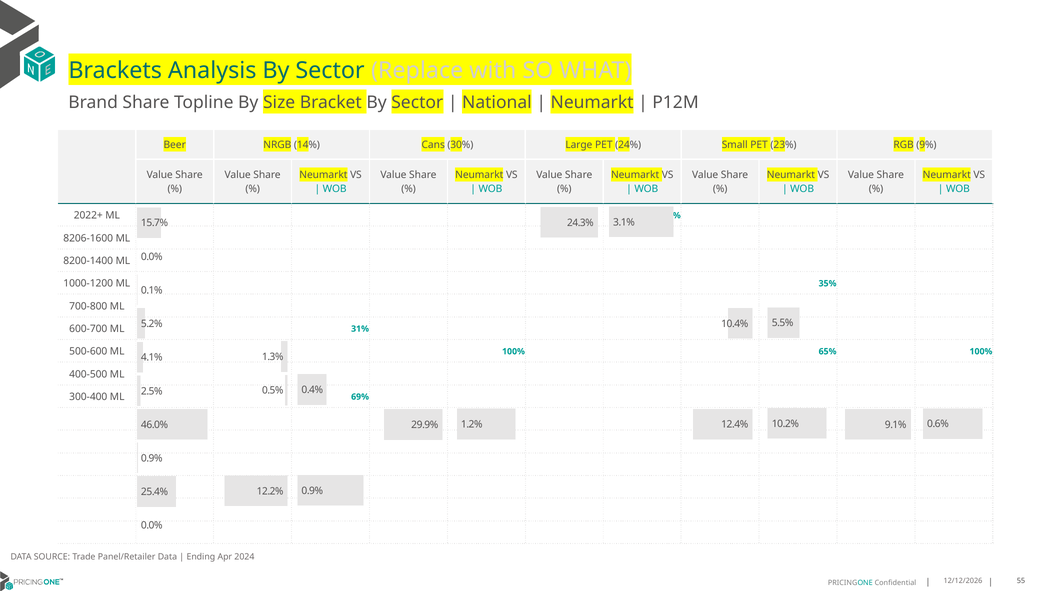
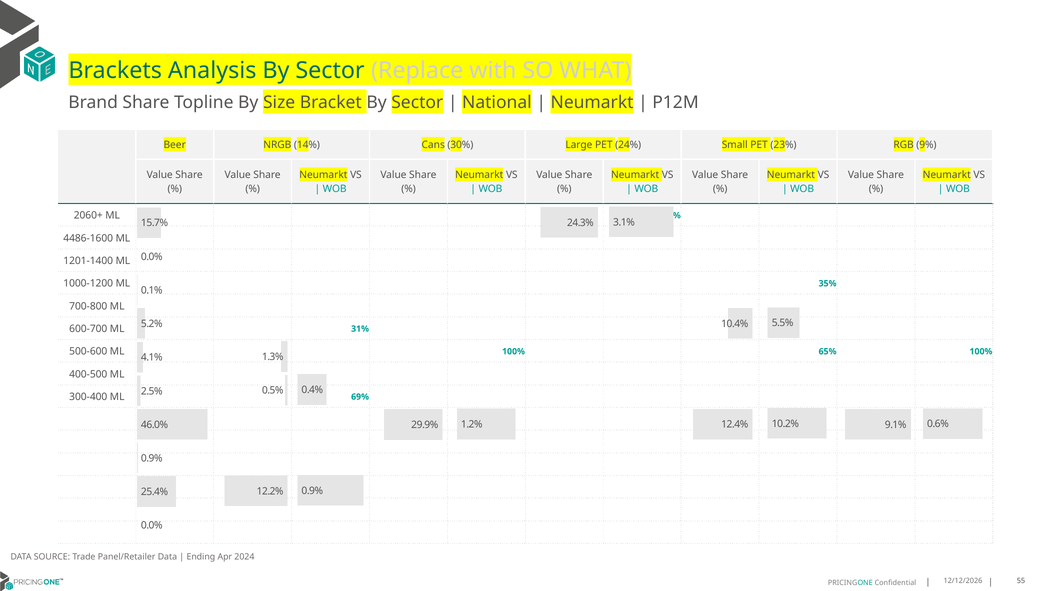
2022+: 2022+ -> 2060+
8206-1600: 8206-1600 -> 4486-1600
8200-1400: 8200-1400 -> 1201-1400
